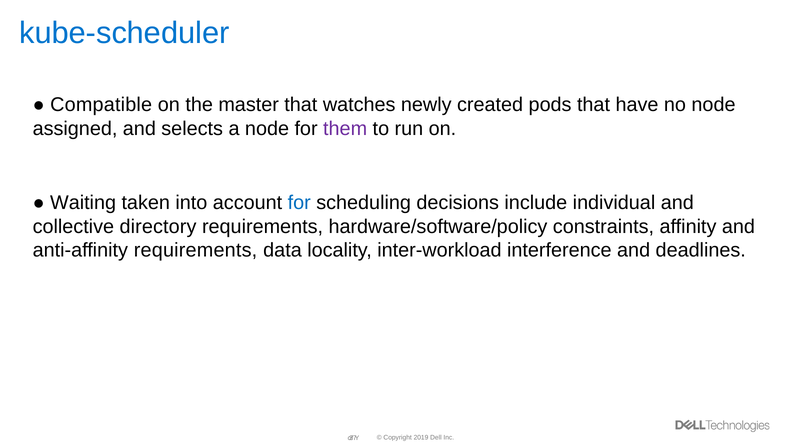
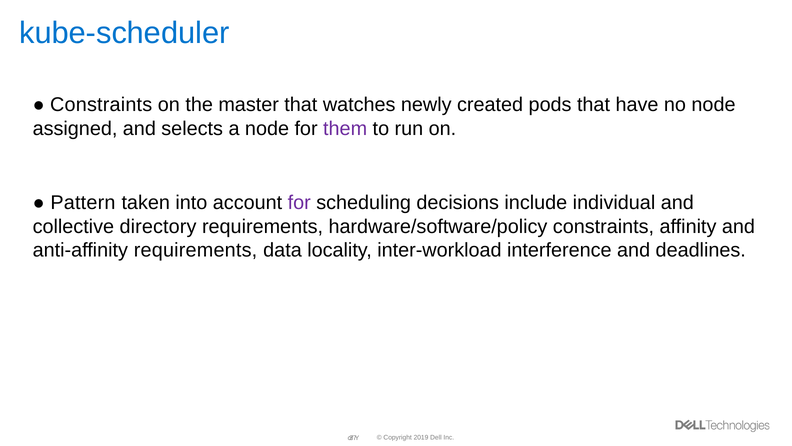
Compatible at (101, 105): Compatible -> Constraints
Waiting: Waiting -> Pattern
for at (299, 202) colour: blue -> purple
